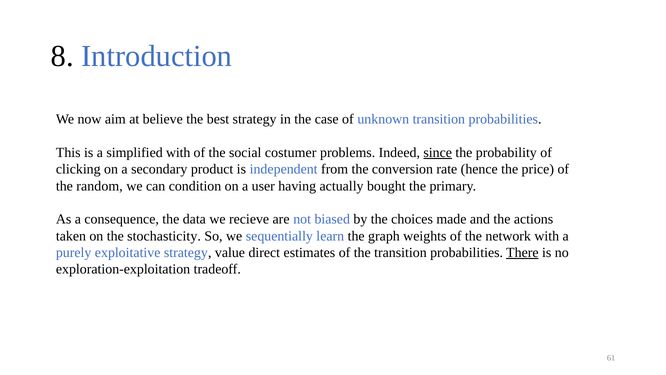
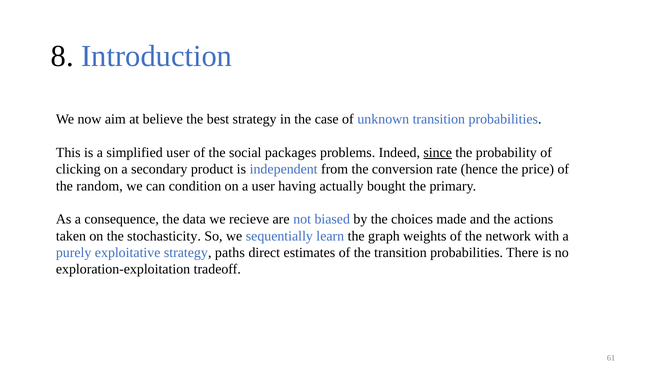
simplified with: with -> user
costumer: costumer -> packages
value: value -> paths
There underline: present -> none
